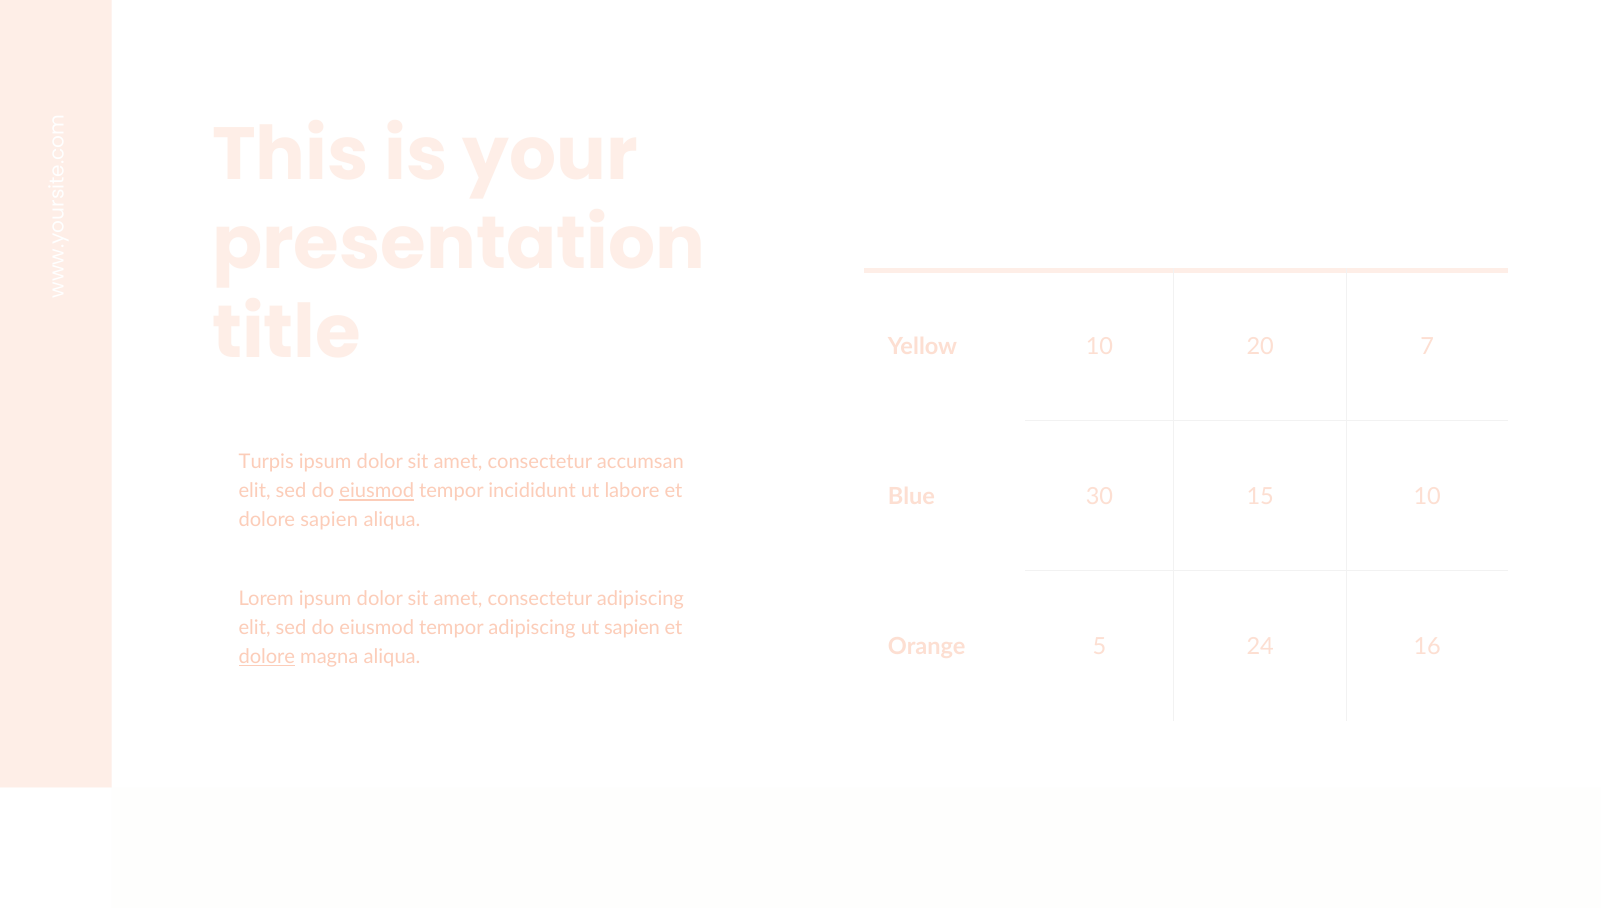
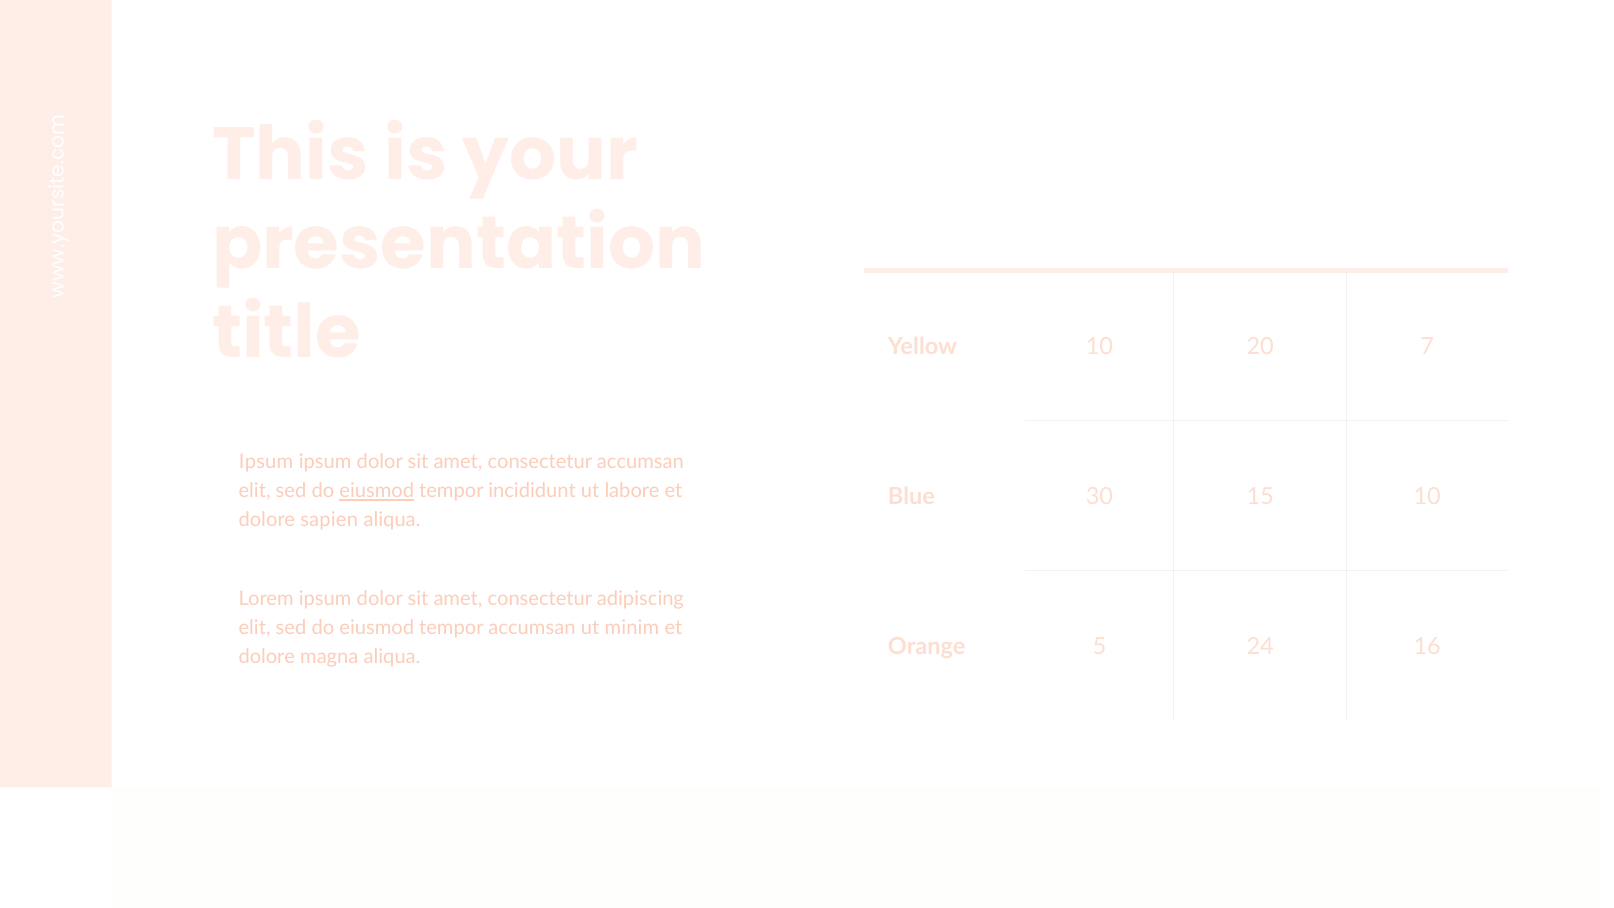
Turpis at (266, 462): Turpis -> Ipsum
tempor adipiscing: adipiscing -> accumsan
ut sapien: sapien -> minim
dolore at (267, 656) underline: present -> none
